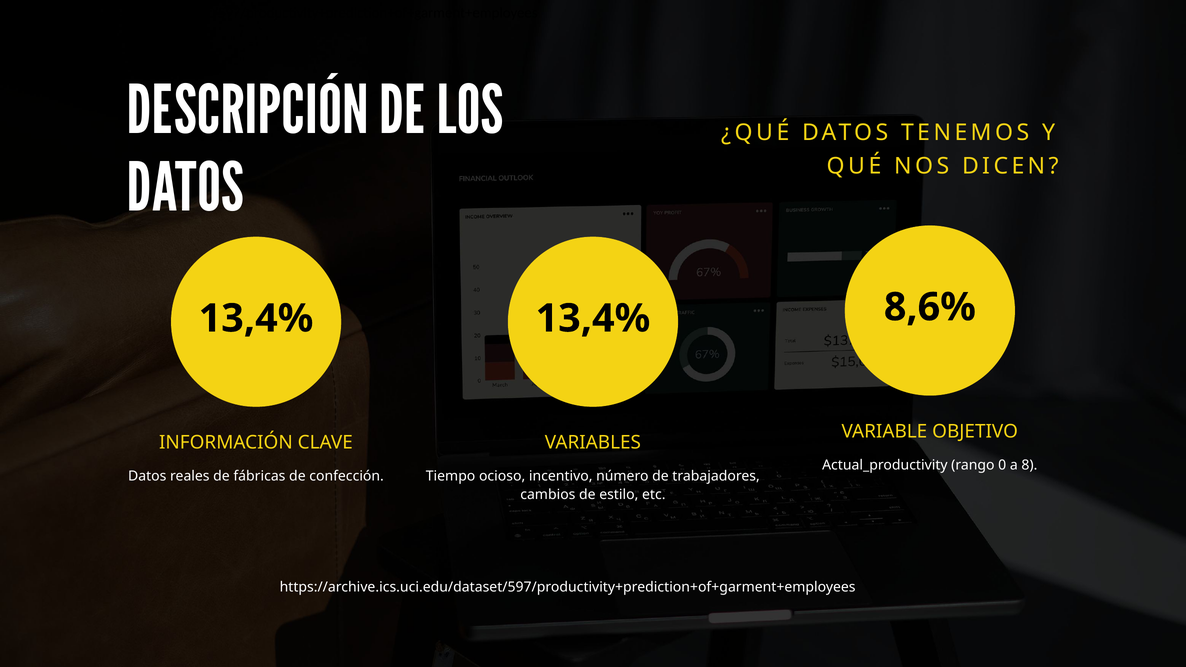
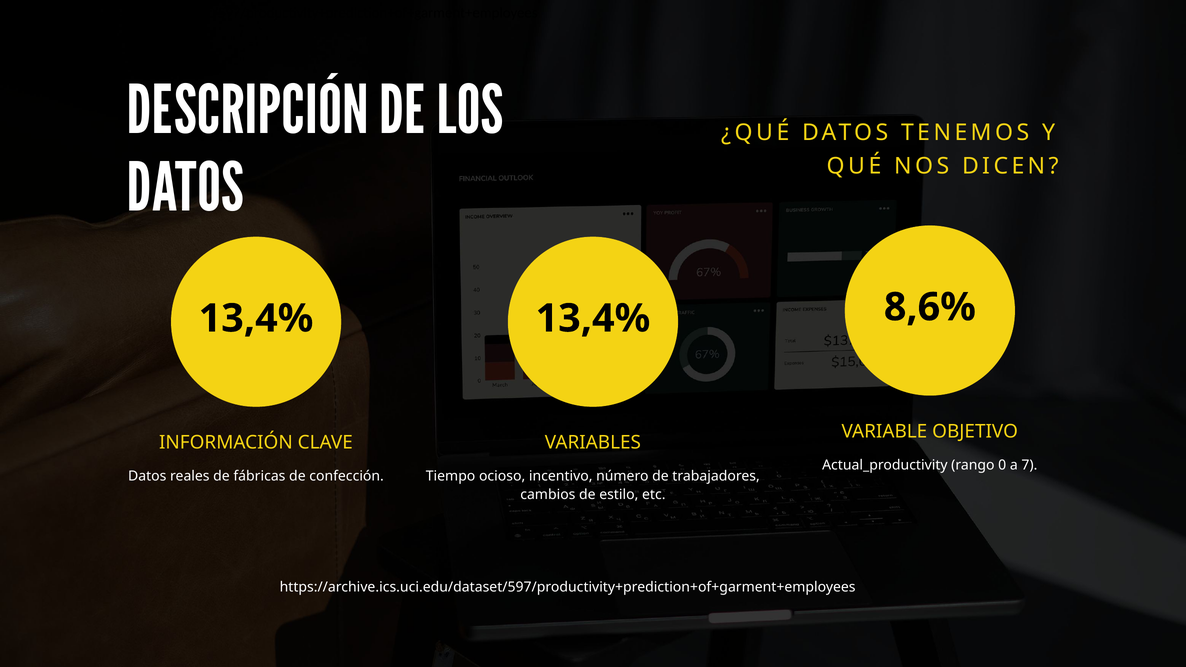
8: 8 -> 7
